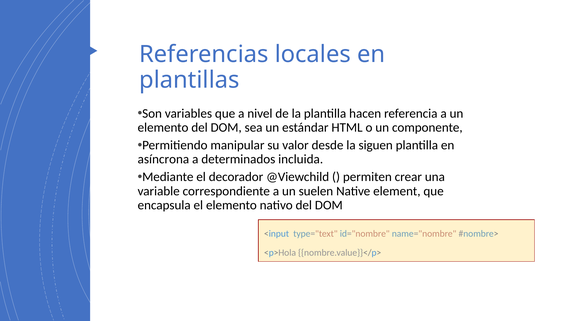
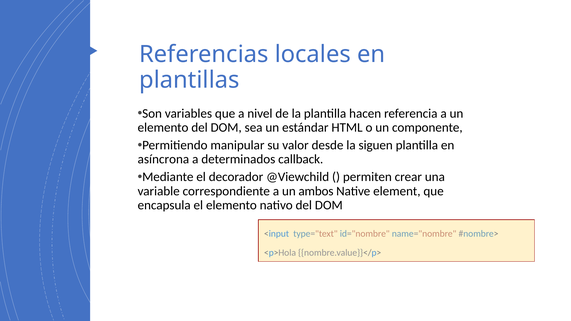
incluida: incluida -> callback
suelen: suelen -> ambos
